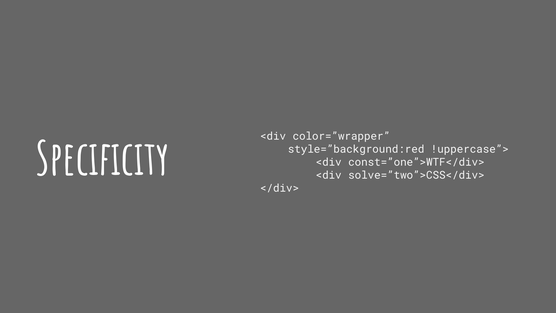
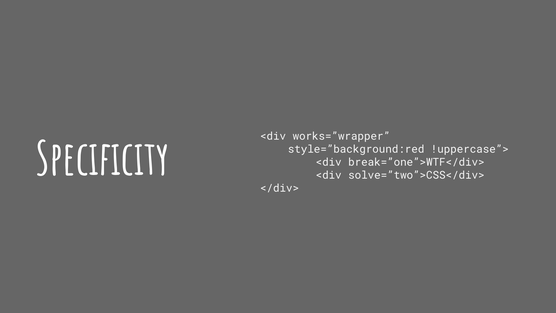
color=”wrapper: color=”wrapper -> works=”wrapper
const=”one”>WTF</div>: const=”one”>WTF</div> -> break=”one”>WTF</div>
